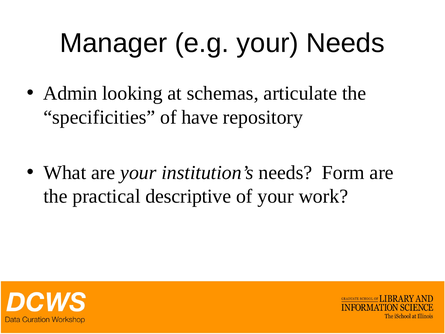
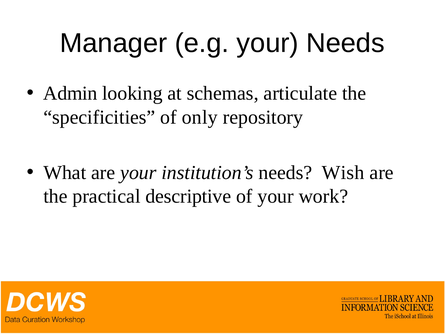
have: have -> only
Form: Form -> Wish
